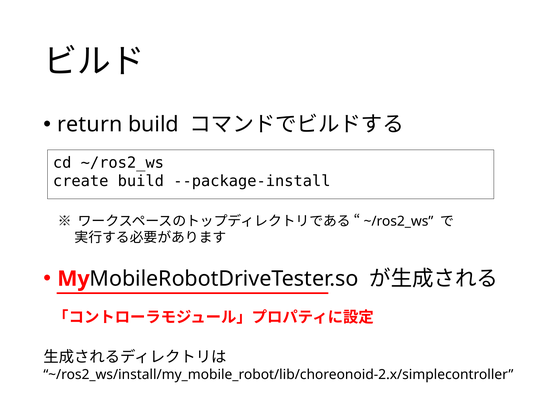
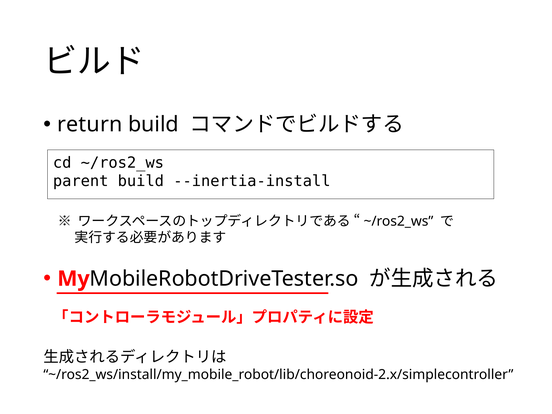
create: create -> parent
--package-install: --package-install -> --inertia-install
